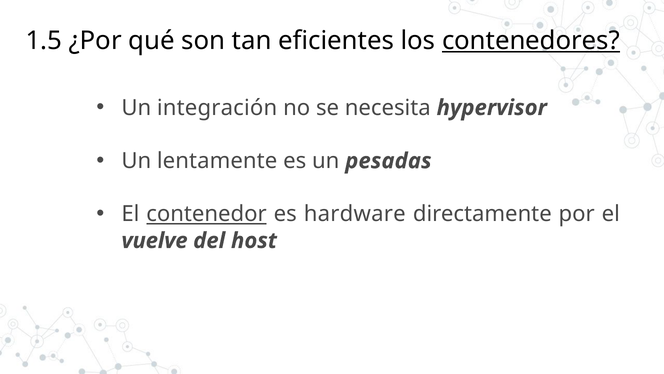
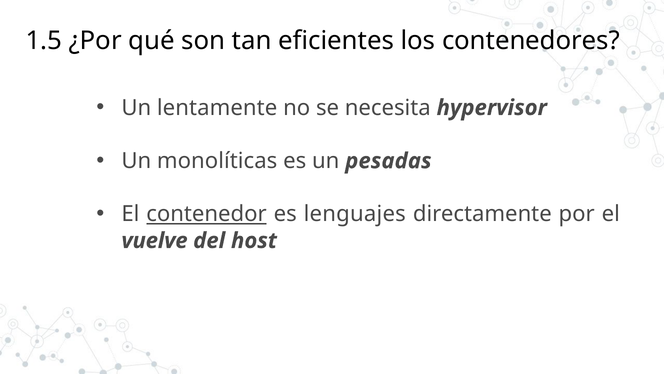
contenedores underline: present -> none
integración: integración -> lentamente
lentamente: lentamente -> monolíticas
hardware: hardware -> lenguajes
